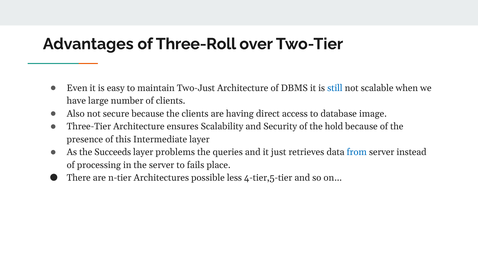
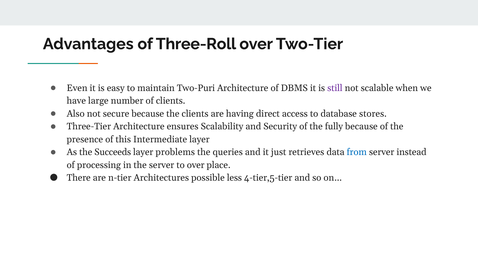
Two-Just: Two-Just -> Two-Puri
still colour: blue -> purple
image: image -> stores
hold: hold -> fully
to fails: fails -> over
